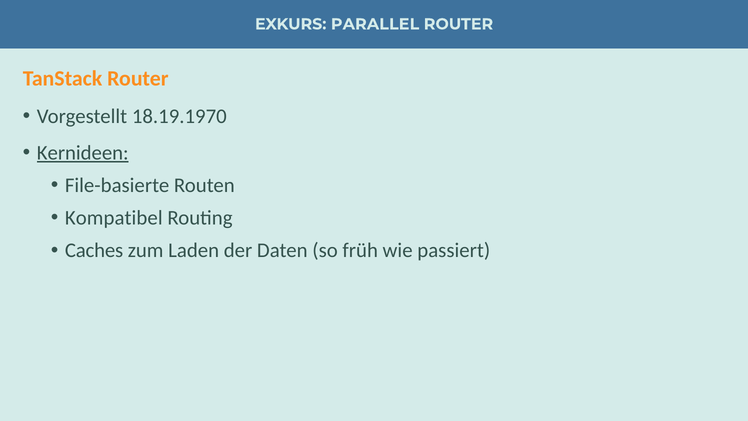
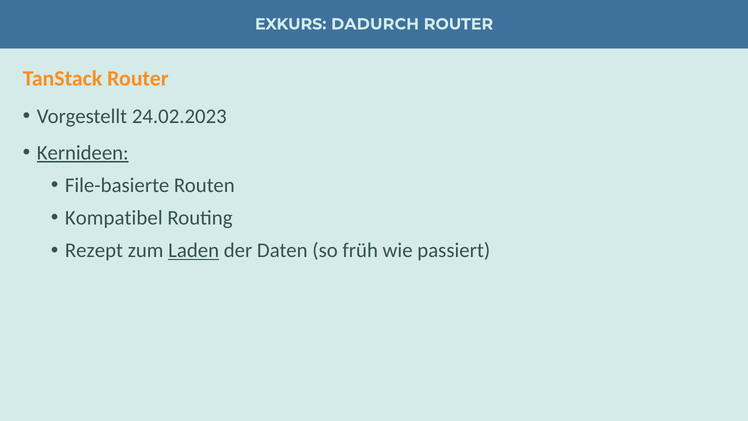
PARALLEL: PARALLEL -> DADURCH
18.19.1970: 18.19.1970 -> 24.02.2023
Caches: Caches -> Rezept
Laden underline: none -> present
